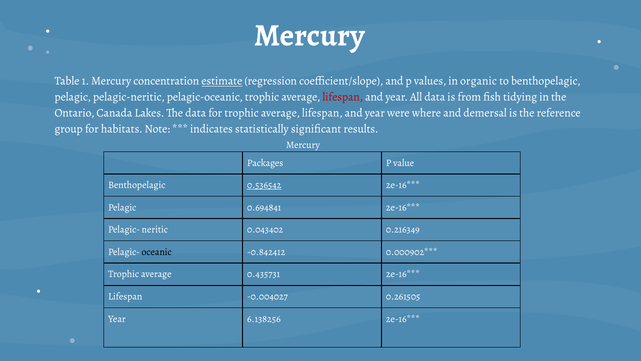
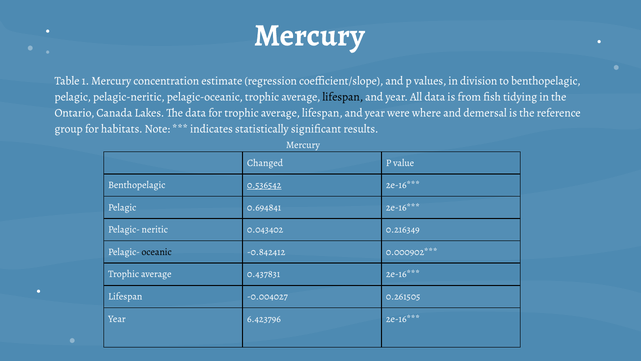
estimate underline: present -> none
organic: organic -> division
lifespan at (343, 97) colour: red -> black
Packages: Packages -> Changed
0.435731: 0.435731 -> 0.437831
6.138256: 6.138256 -> 6.423796
